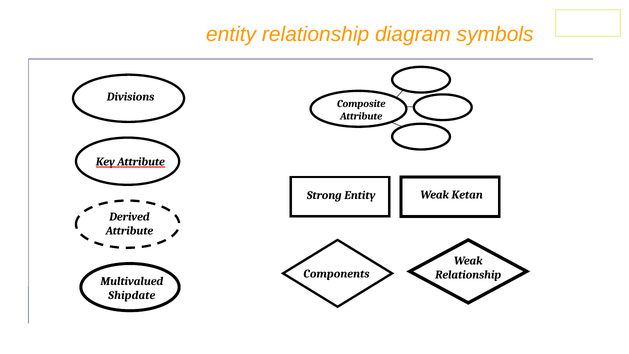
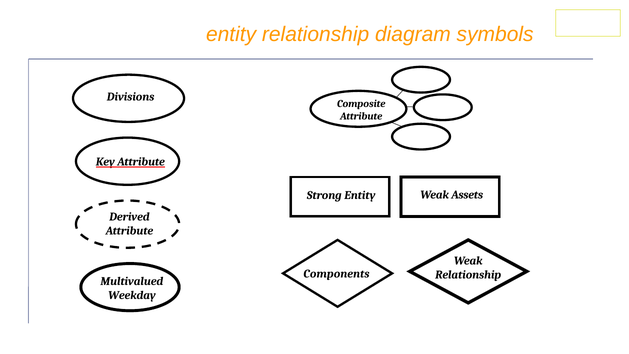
Ketan: Ketan -> Assets
Shipdate: Shipdate -> Weekday
